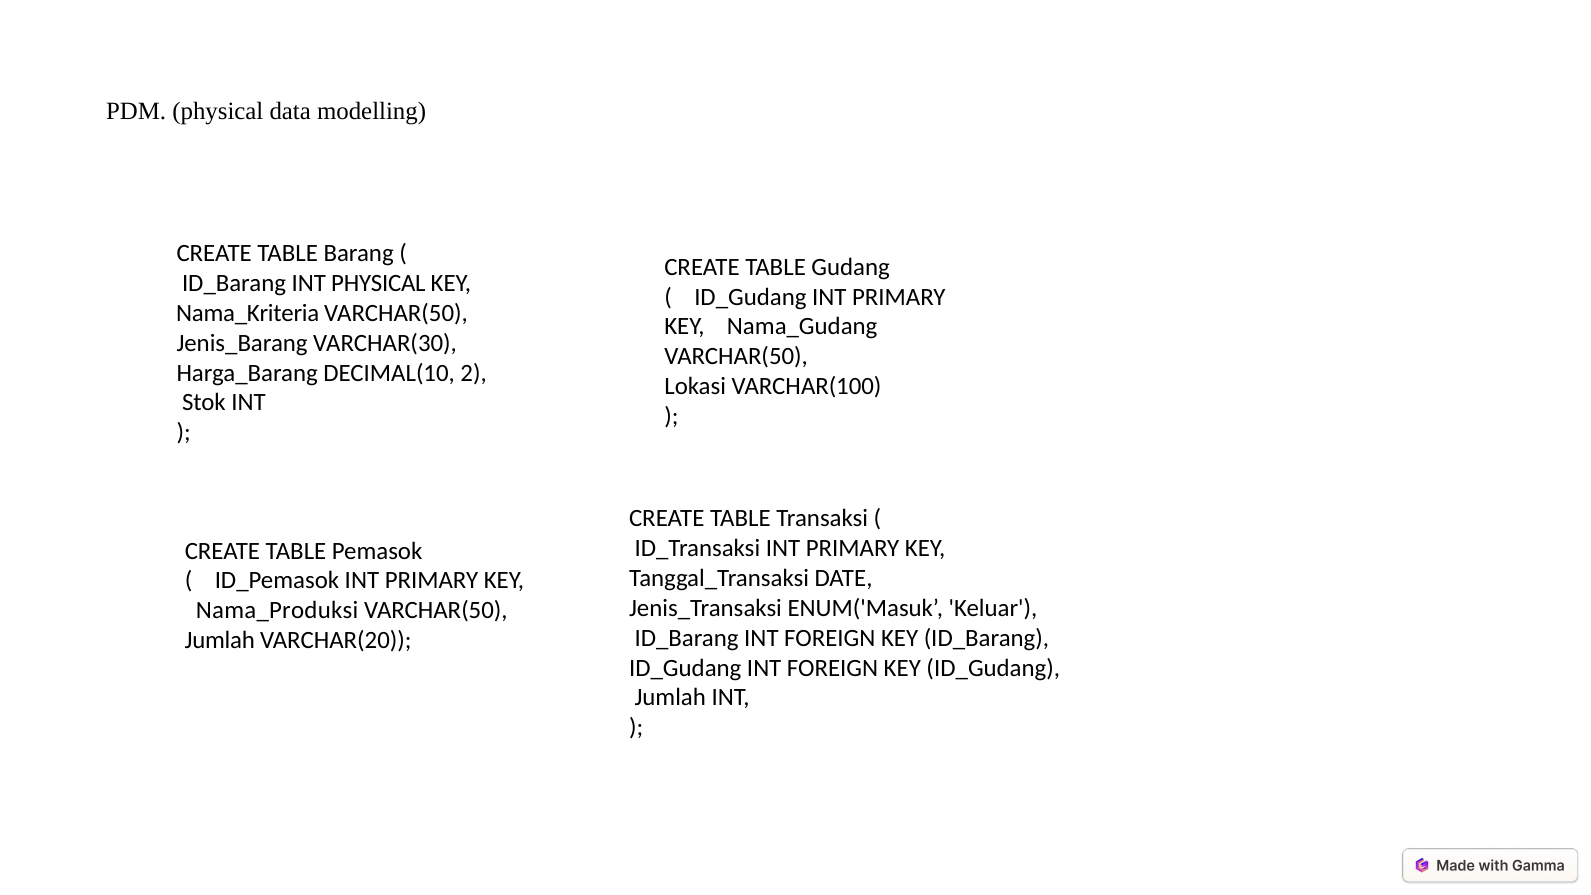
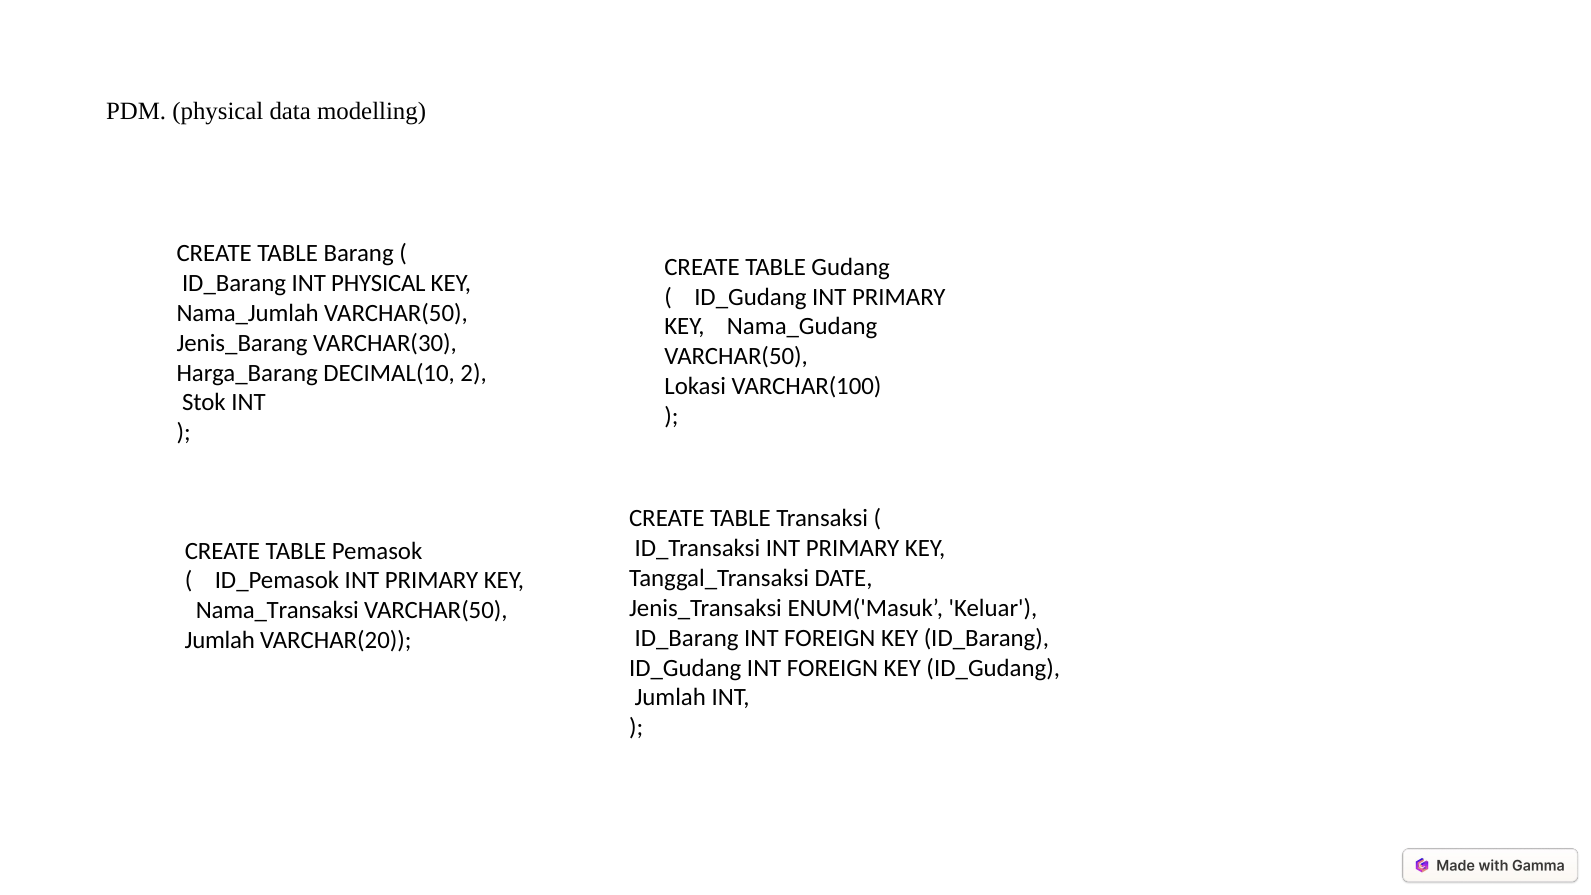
Nama_Kriteria: Nama_Kriteria -> Nama_Jumlah
Nama_Produksi: Nama_Produksi -> Nama_Transaksi
